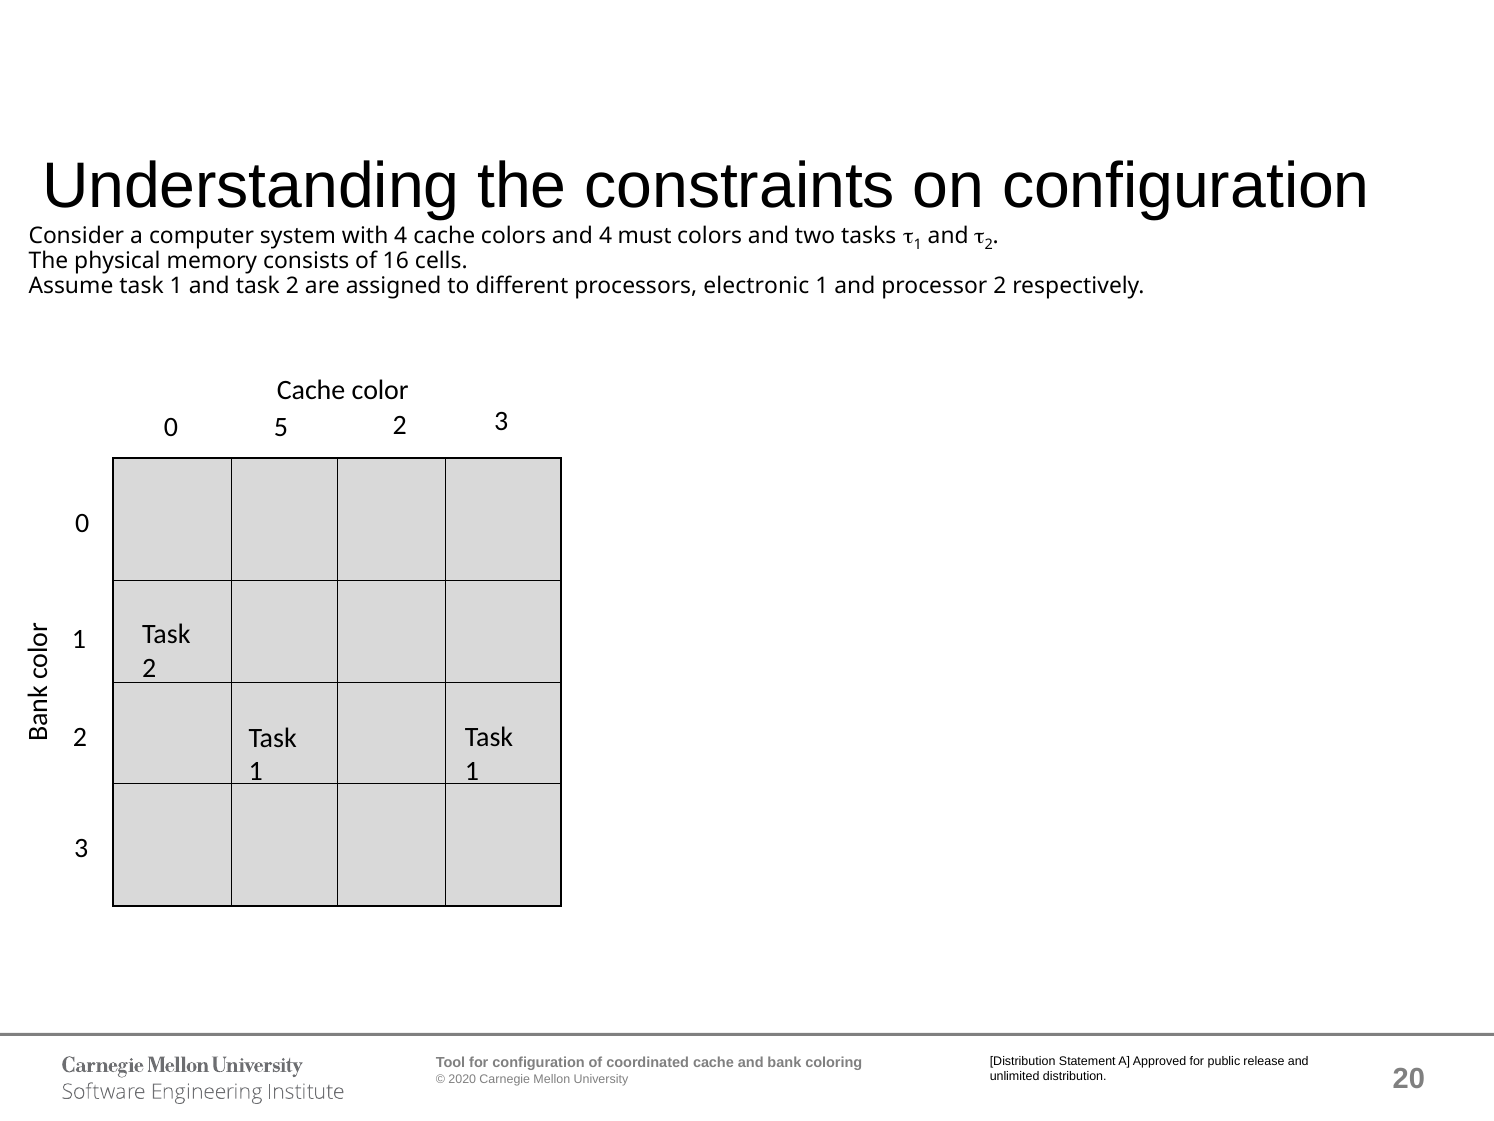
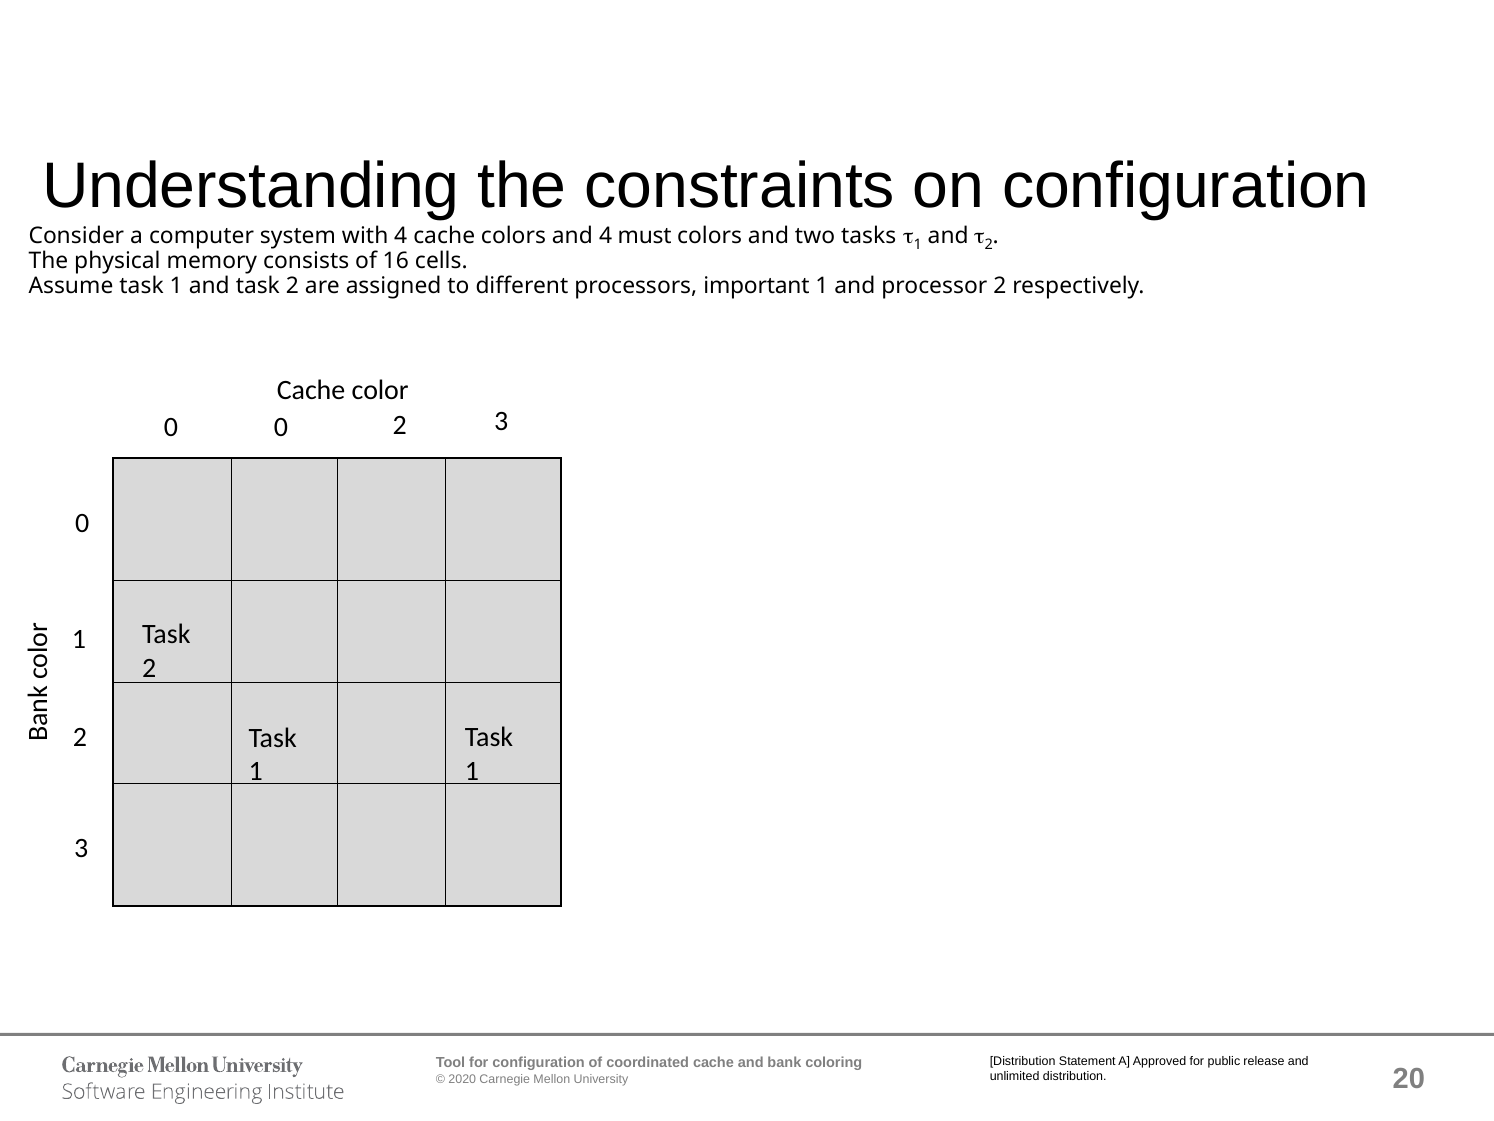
electronic: electronic -> important
0 5: 5 -> 0
